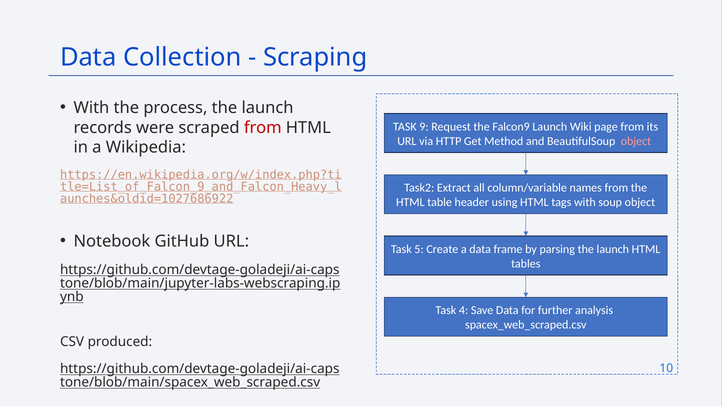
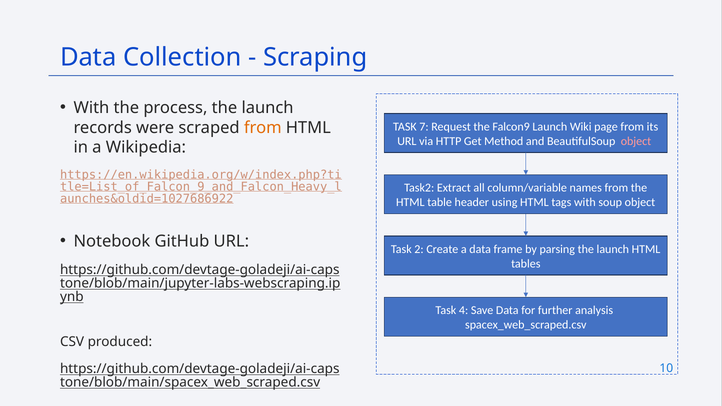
9: 9 -> 7
from at (263, 128) colour: red -> orange
5: 5 -> 2
